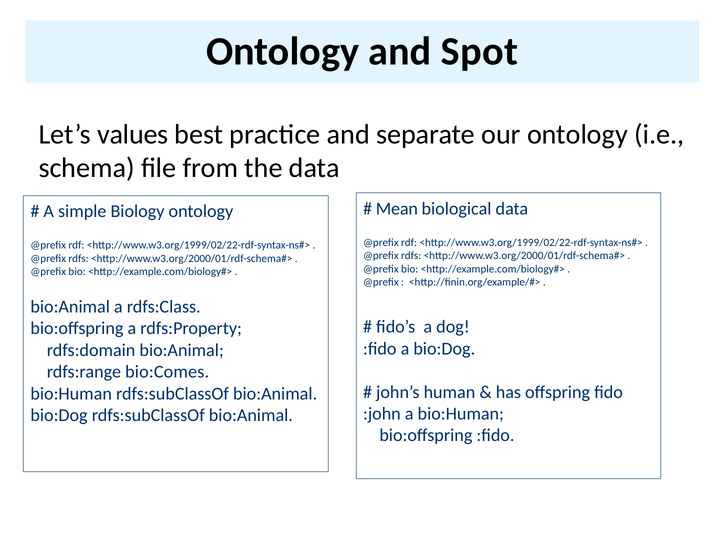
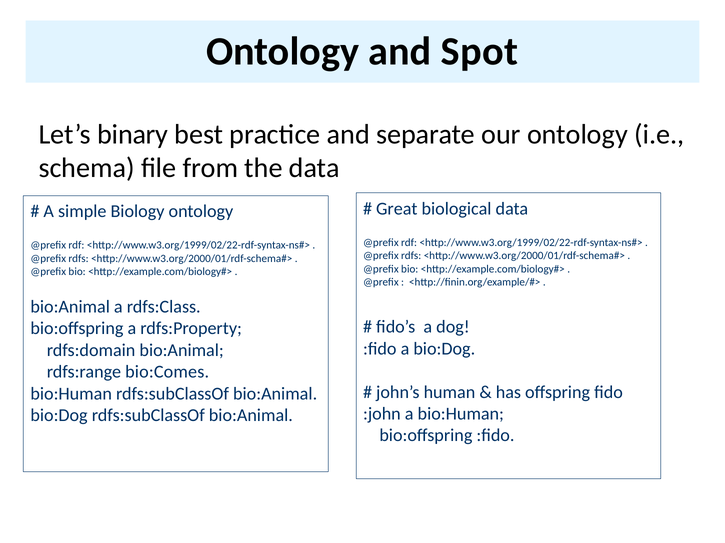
values: values -> binary
Mean: Mean -> Great
